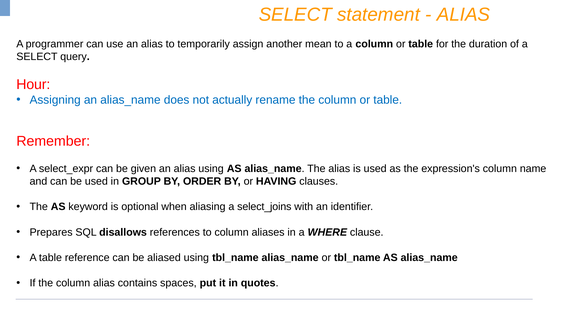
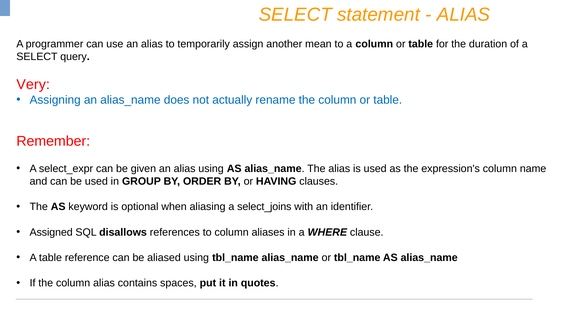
Hour: Hour -> Very
Prepares: Prepares -> Assigned
